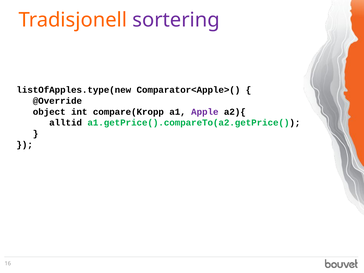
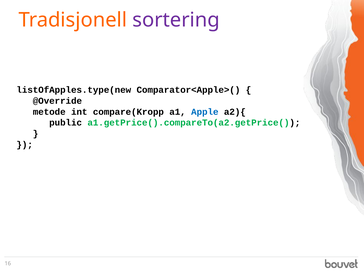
object: object -> metode
Apple colour: purple -> blue
alltid: alltid -> public
